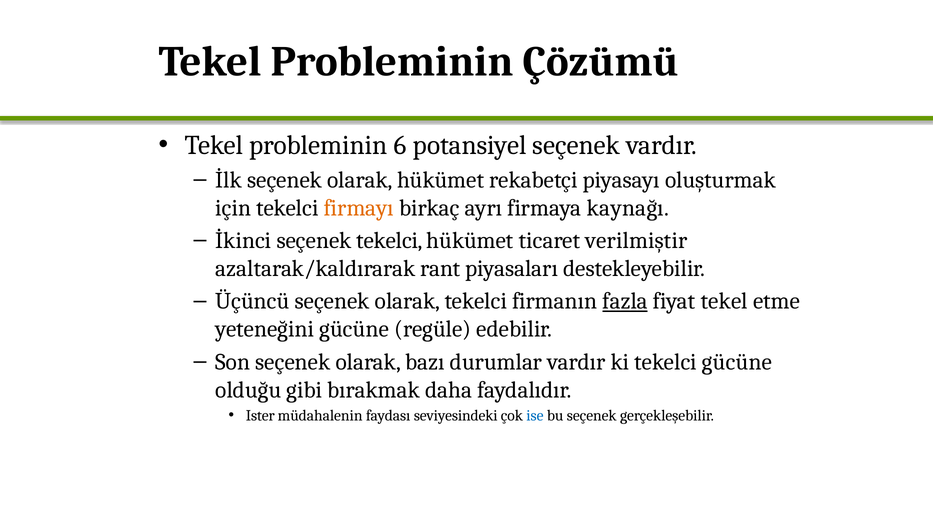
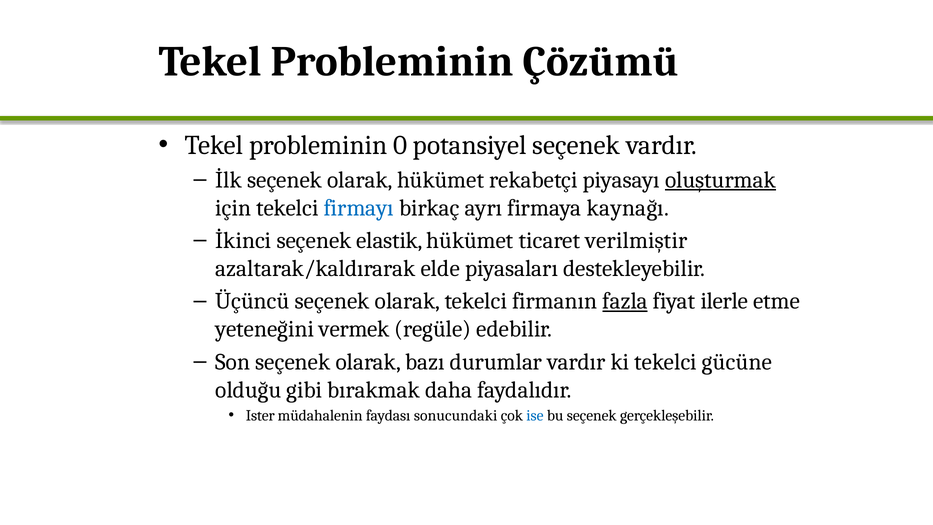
6: 6 -> 0
oluşturmak underline: none -> present
firmayı colour: orange -> blue
seçenek tekelci: tekelci -> elastik
rant: rant -> elde
fiyat tekel: tekel -> ilerle
yeteneğini gücüne: gücüne -> vermek
seviyesindeki: seviyesindeki -> sonucundaki
